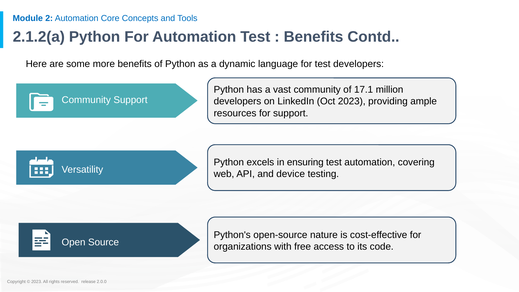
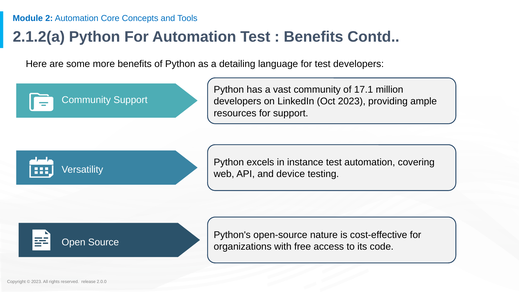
dynamic: dynamic -> detailing
ensuring: ensuring -> instance
